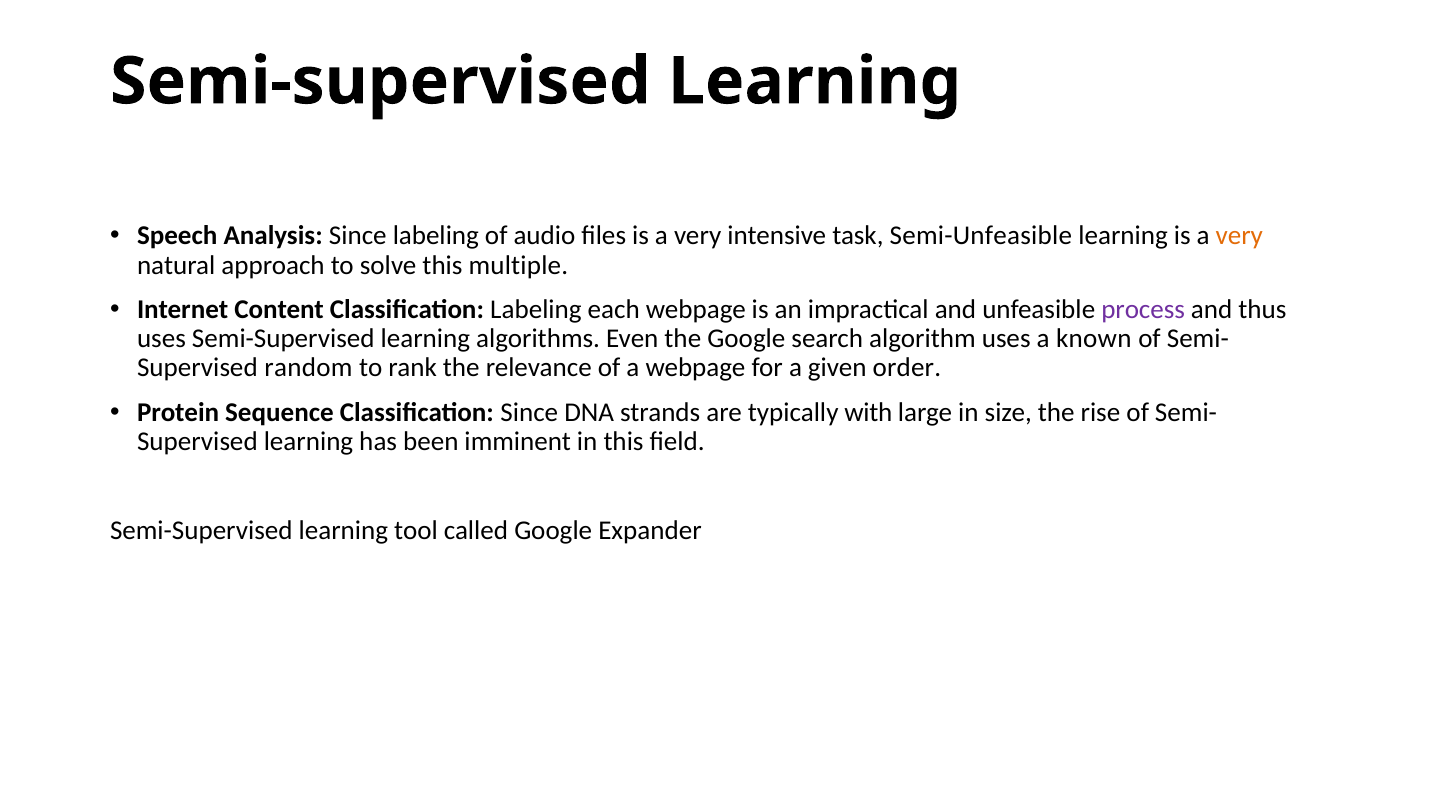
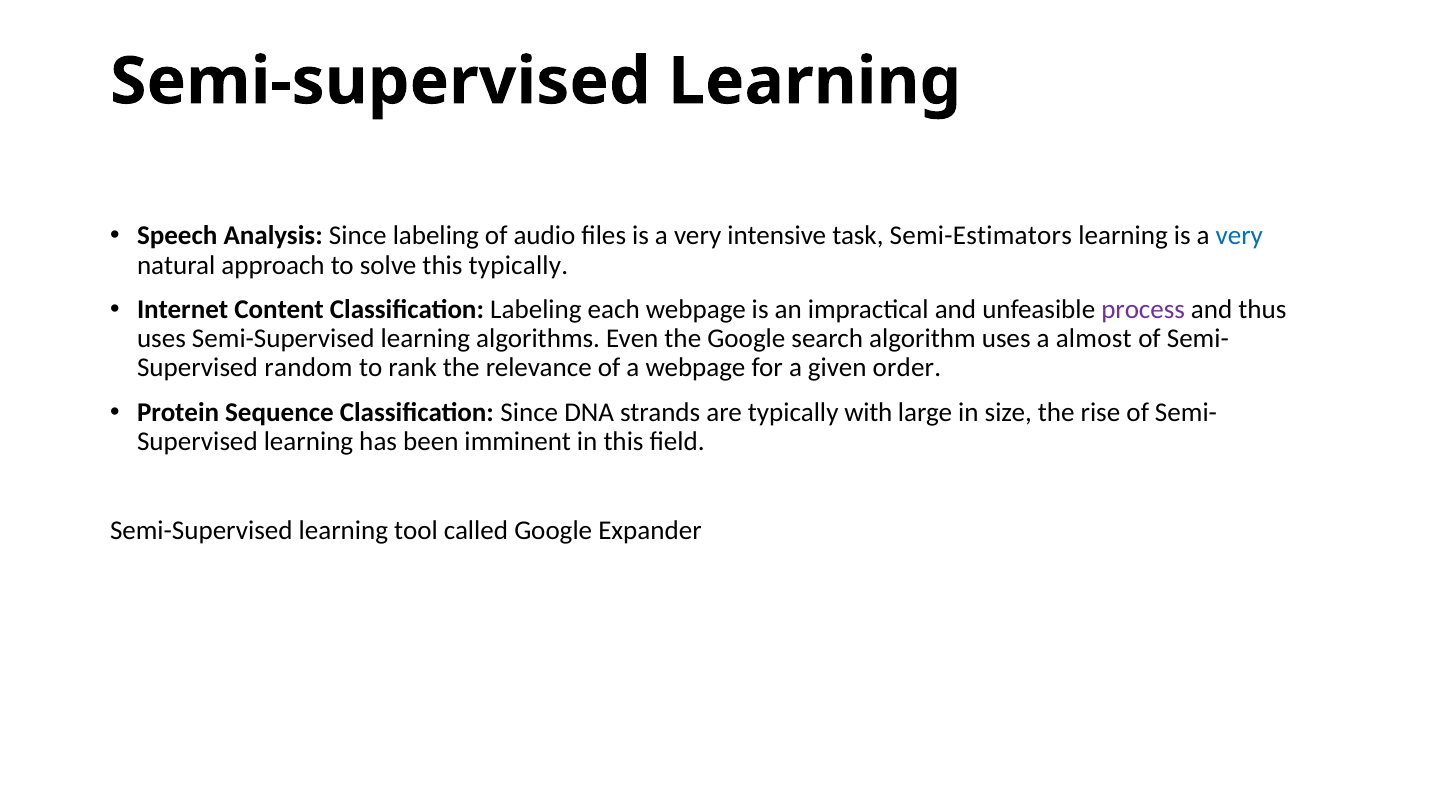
Semi-Unfeasible: Semi-Unfeasible -> Semi-Estimators
very at (1239, 236) colour: orange -> blue
this multiple: multiple -> typically
known: known -> almost
